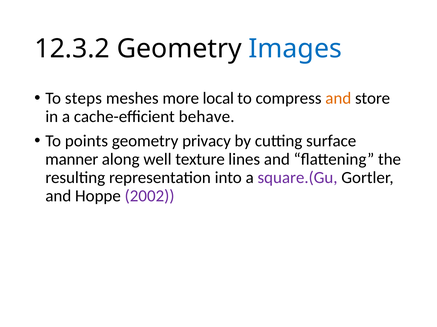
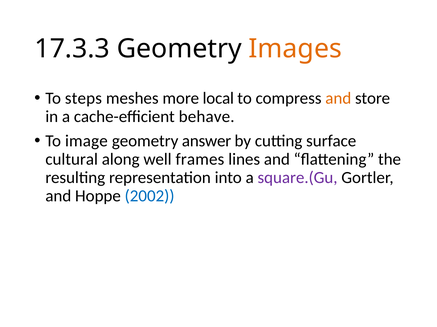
12.3.2: 12.3.2 -> 17.3.3
Images colour: blue -> orange
points: points -> image
privacy: privacy -> answer
manner: manner -> cultural
texture: texture -> frames
2002 colour: purple -> blue
